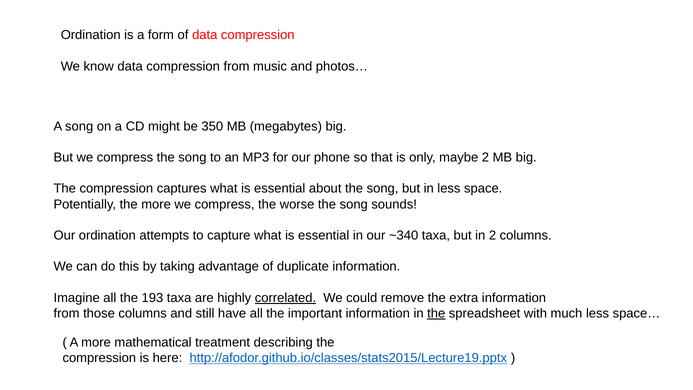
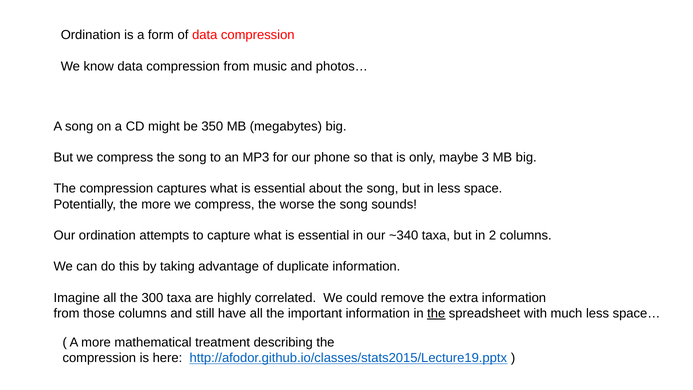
maybe 2: 2 -> 3
193: 193 -> 300
correlated underline: present -> none
